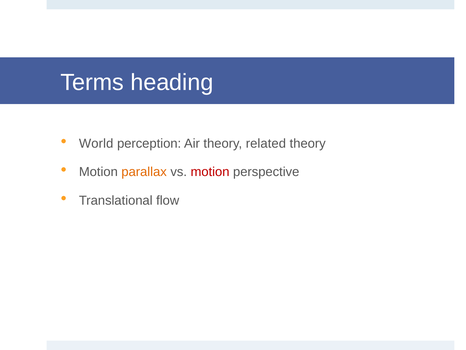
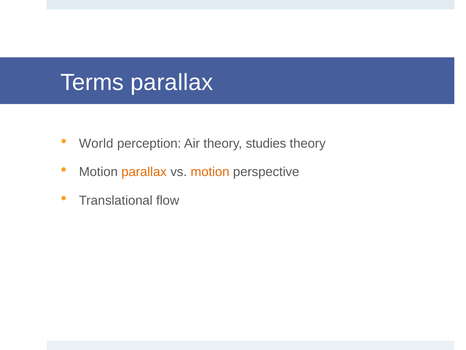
Terms heading: heading -> parallax
related: related -> studies
motion at (210, 172) colour: red -> orange
